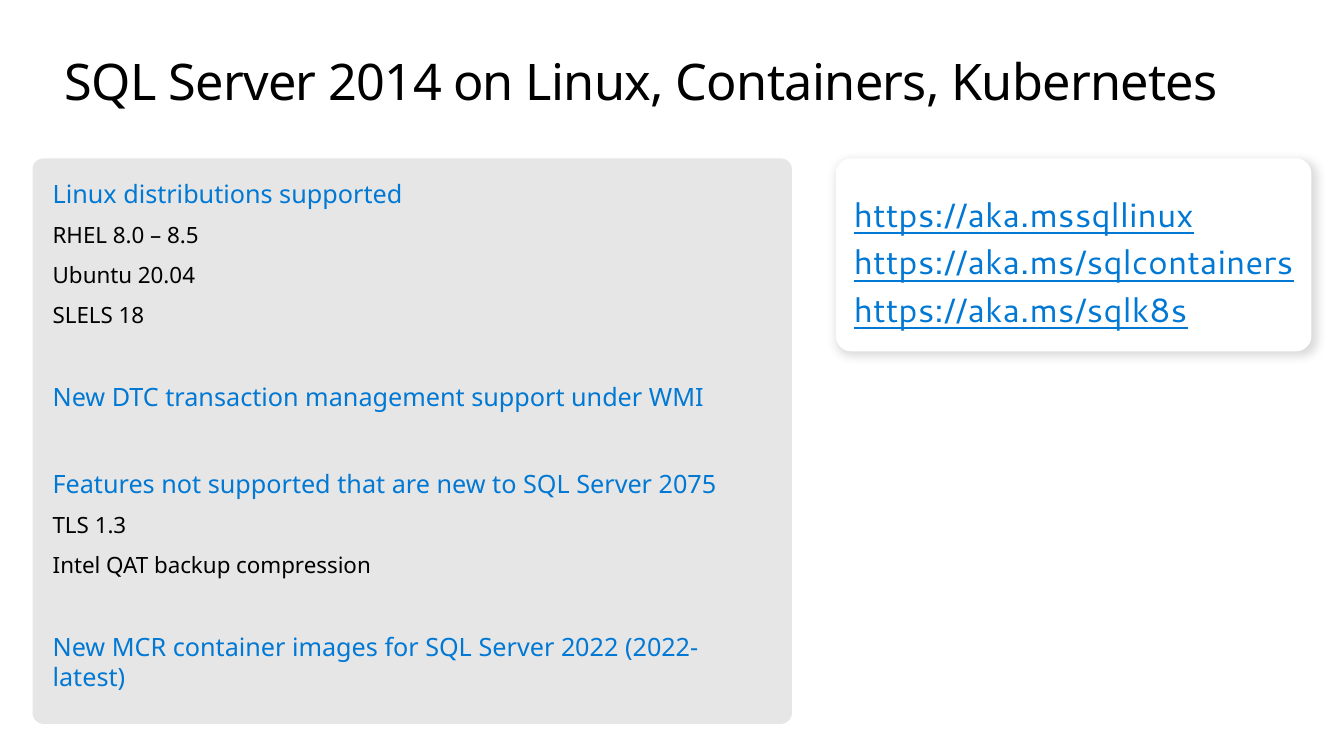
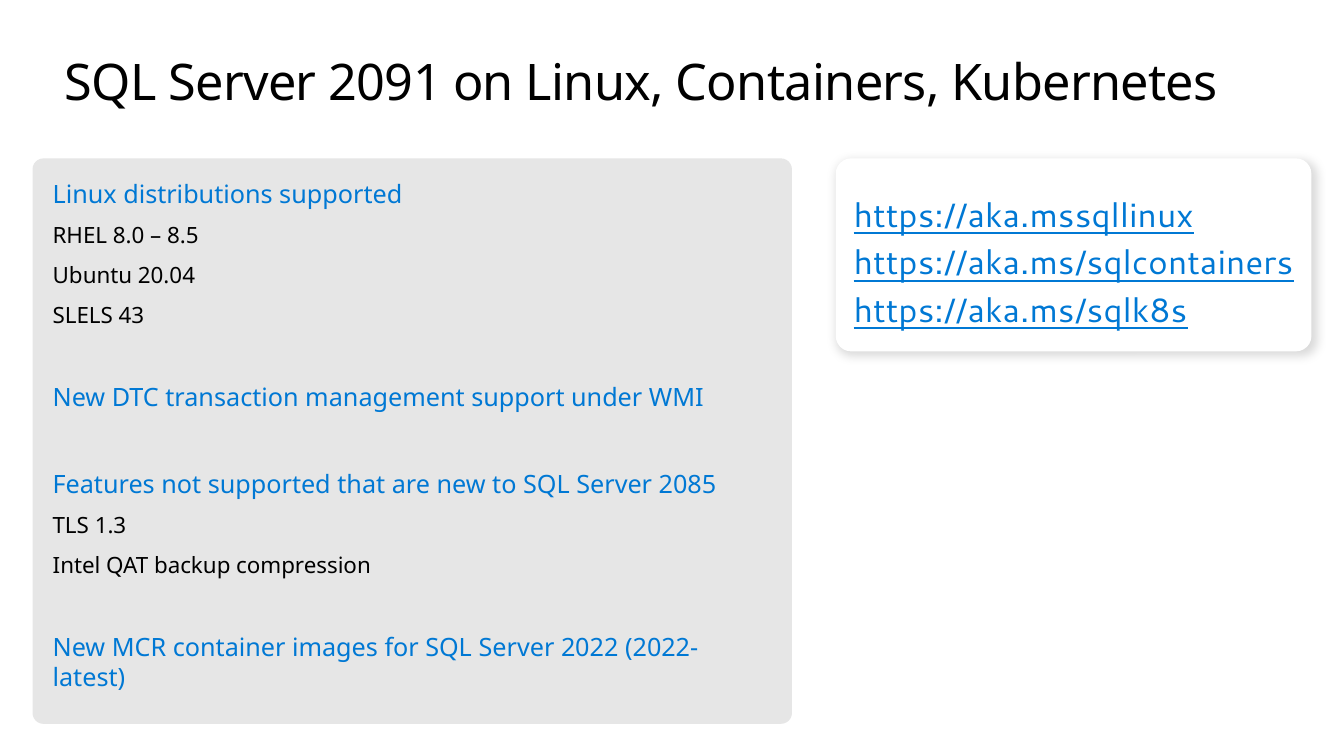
2014: 2014 -> 2091
18: 18 -> 43
2075: 2075 -> 2085
